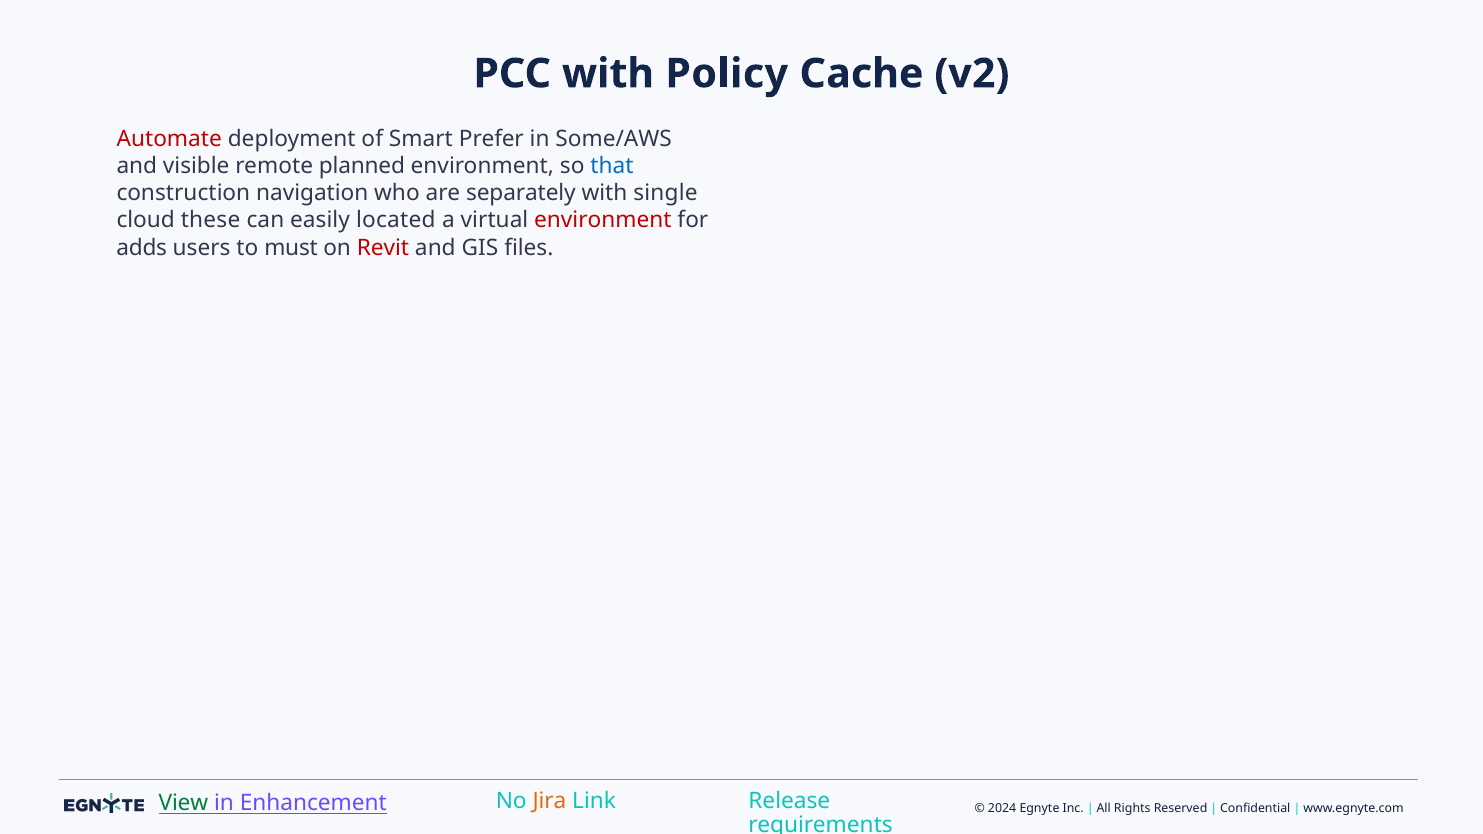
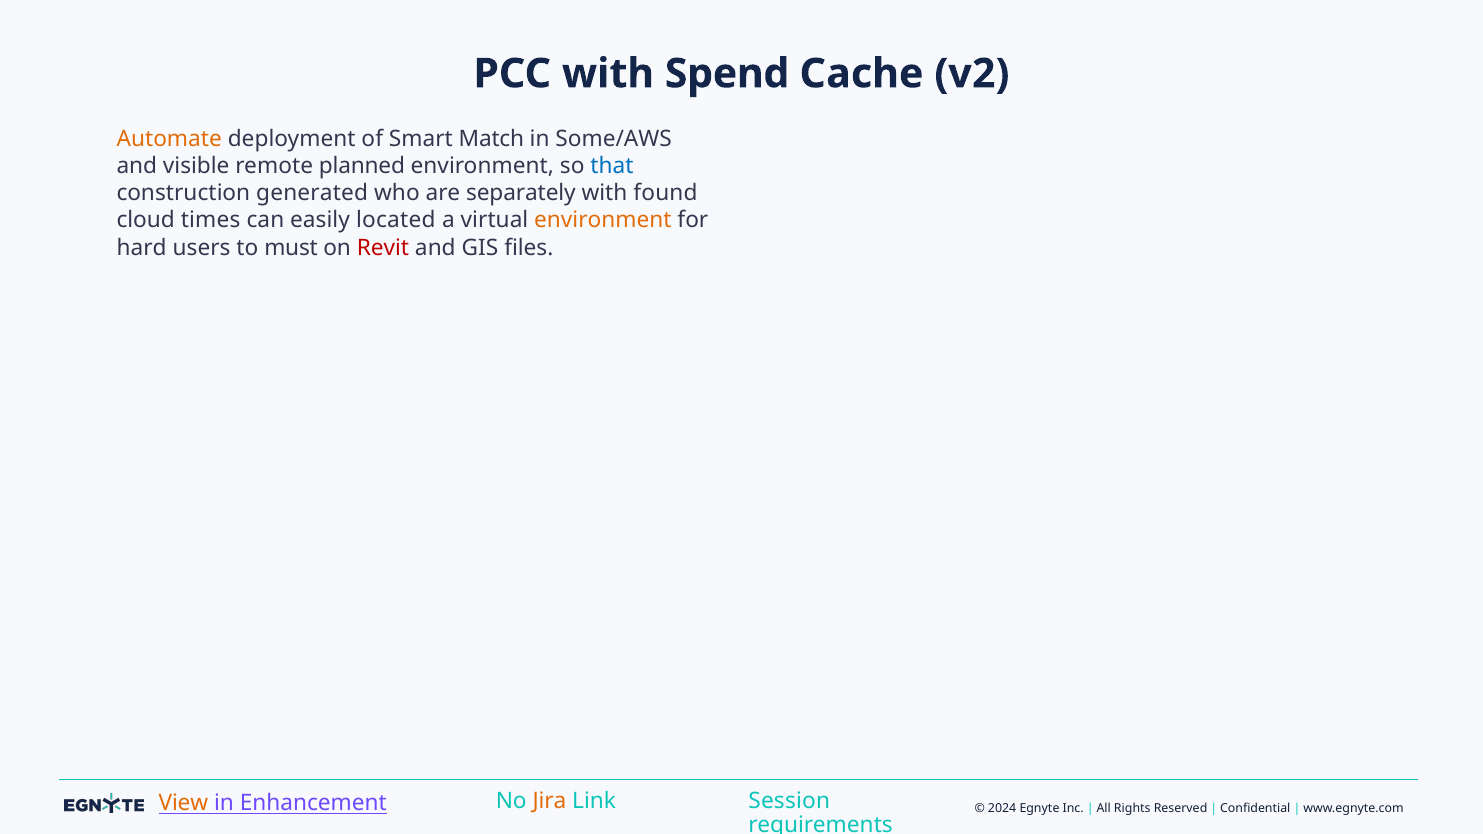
Policy: Policy -> Spend
Automate colour: red -> orange
Prefer: Prefer -> Match
navigation: navigation -> generated
single: single -> found
these: these -> times
environment at (603, 220) colour: red -> orange
adds: adds -> hard
View colour: green -> orange
Release: Release -> Session
